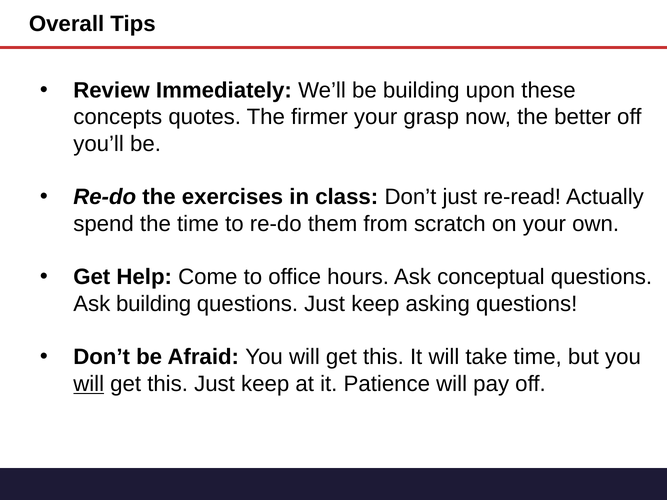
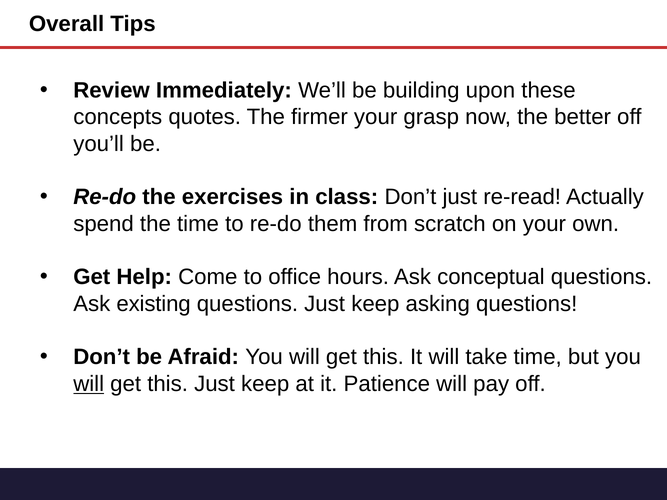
Ask building: building -> existing
